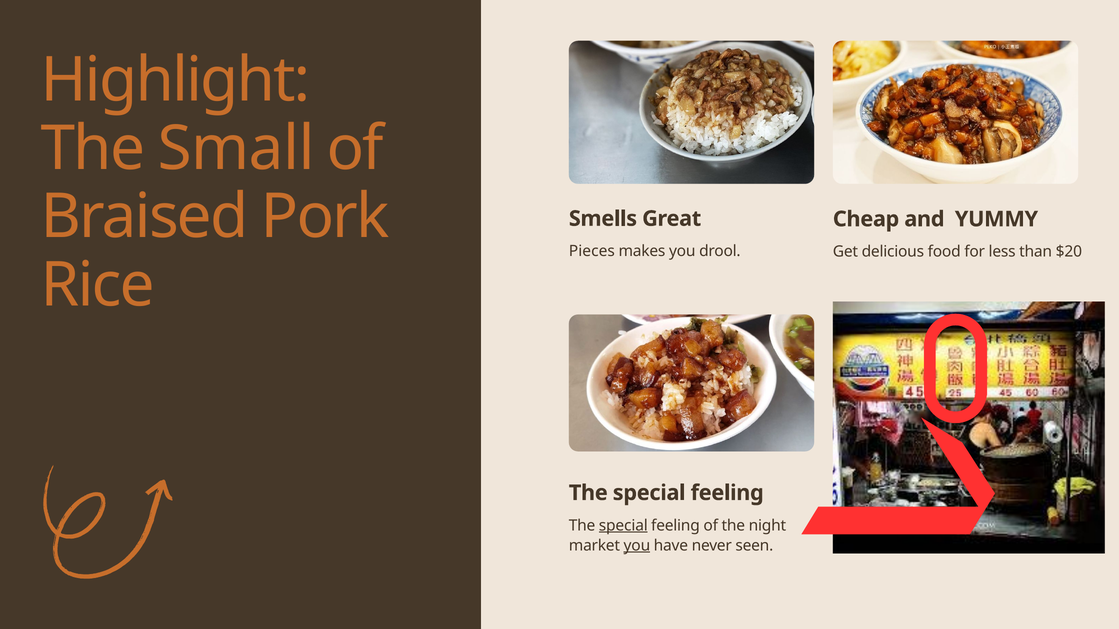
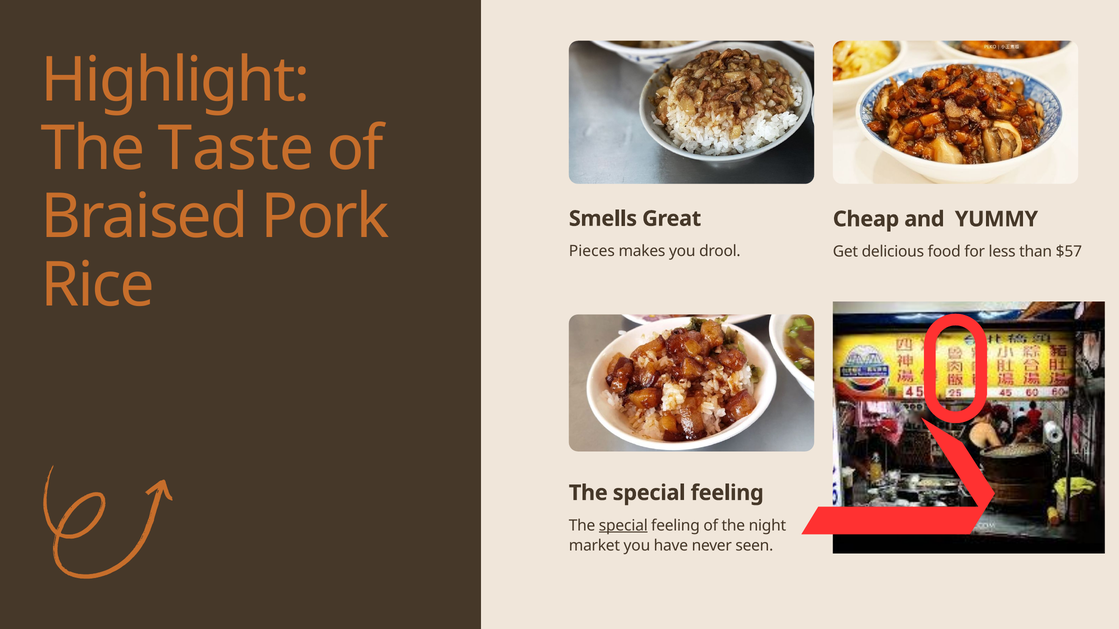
Small: Small -> Taste
$20: $20 -> $57
you at (637, 546) underline: present -> none
